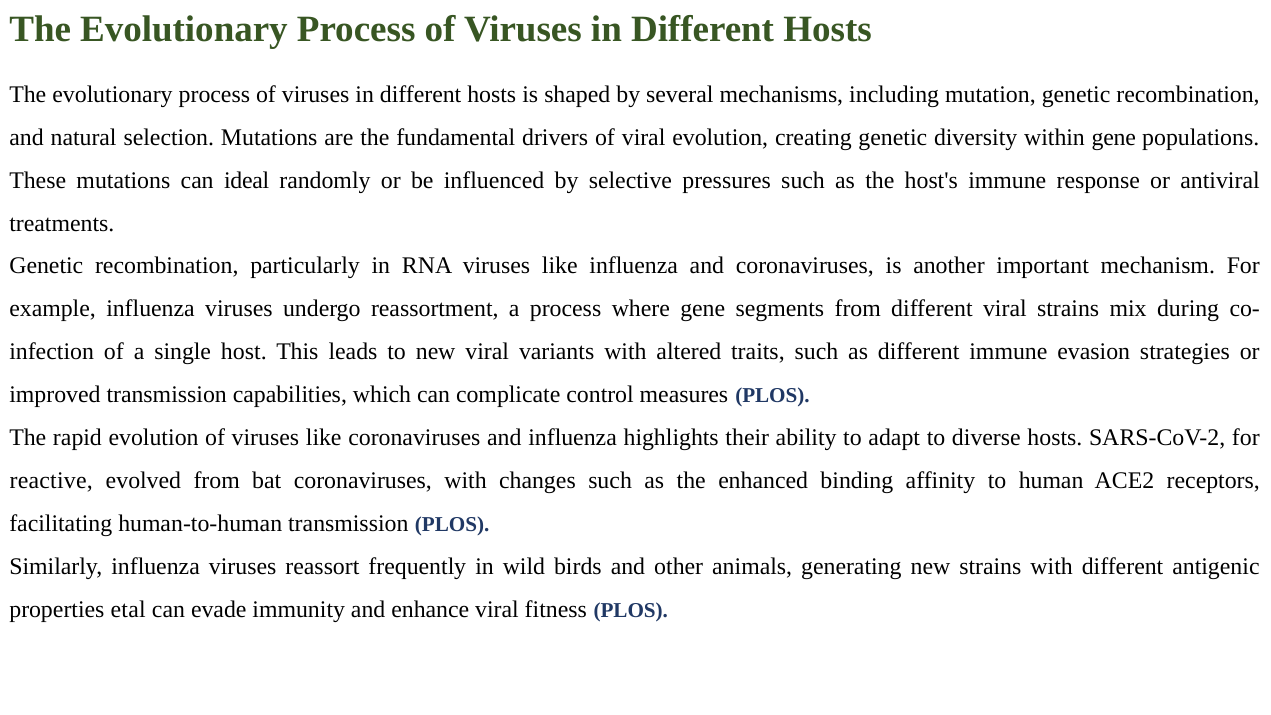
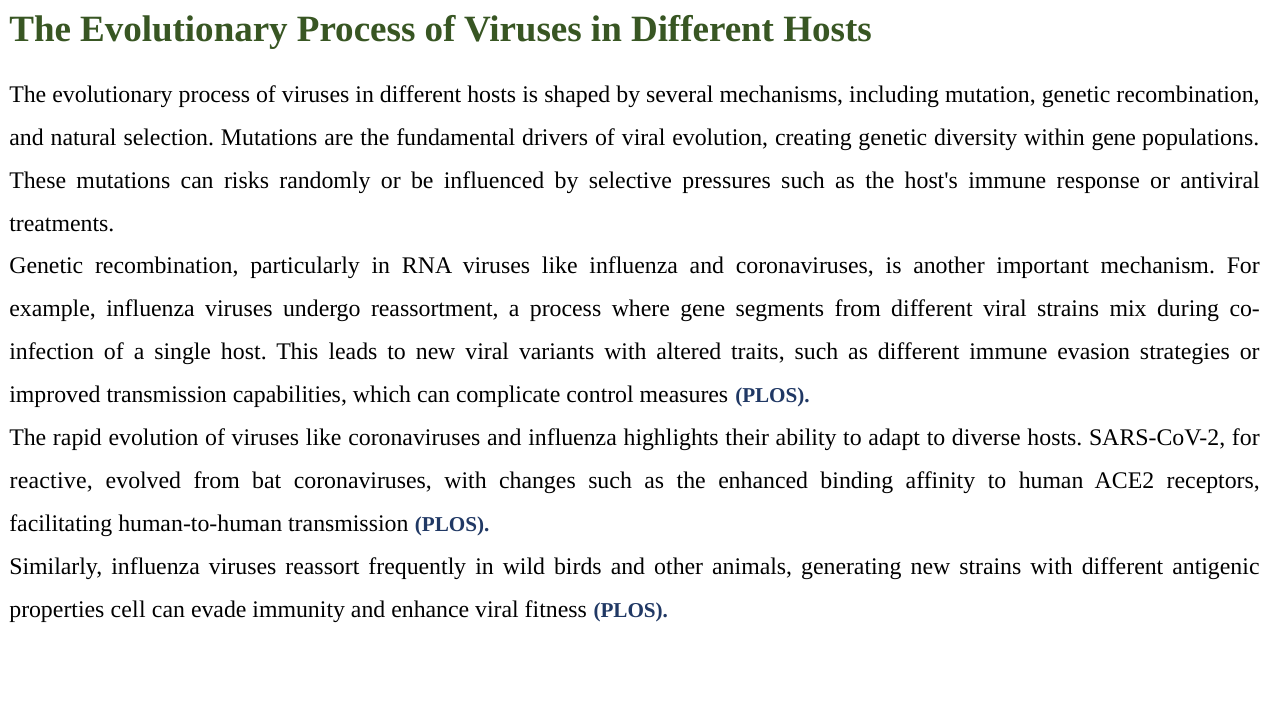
ideal: ideal -> risks
etal: etal -> cell
